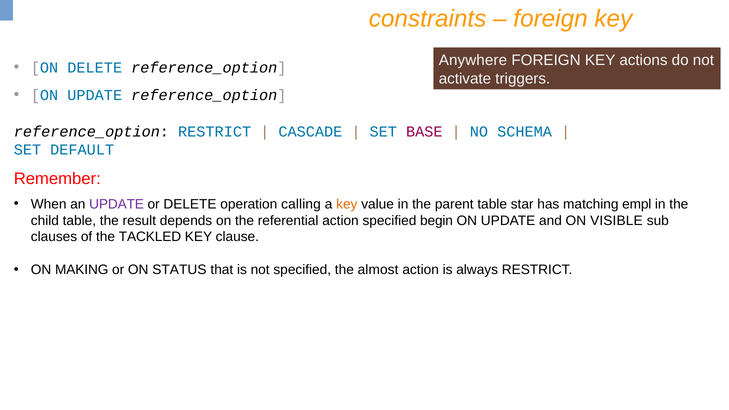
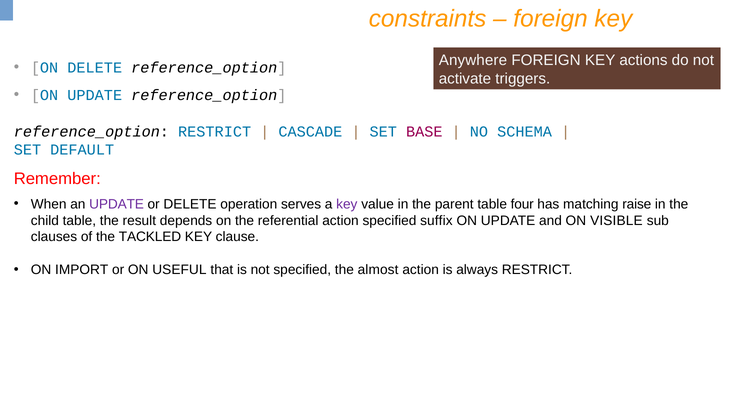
calling: calling -> serves
key at (347, 204) colour: orange -> purple
star: star -> four
empl: empl -> raise
begin: begin -> suffix
MAKING: MAKING -> IMPORT
STATUS: STATUS -> USEFUL
